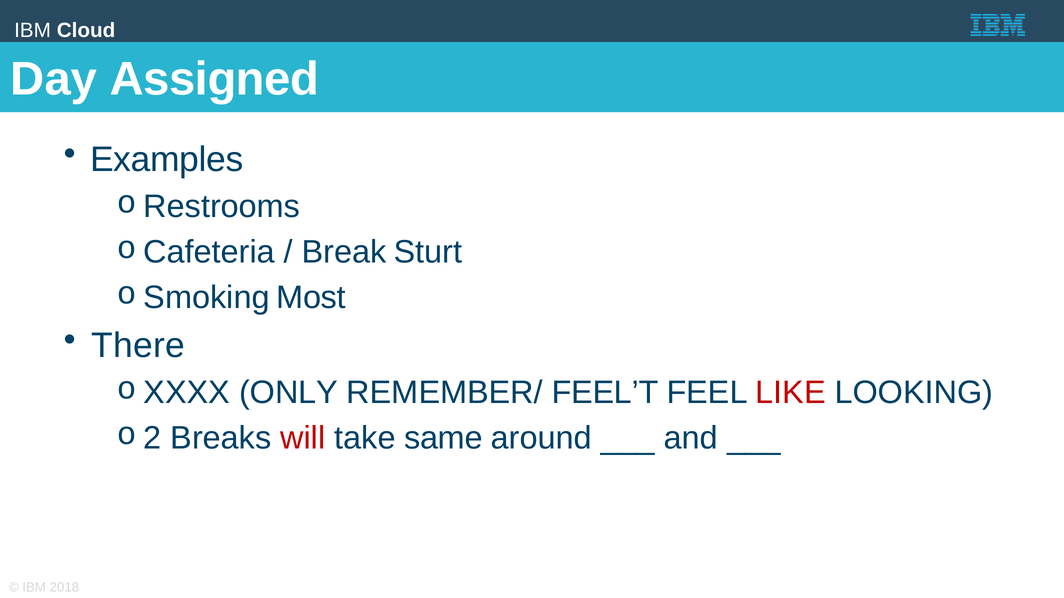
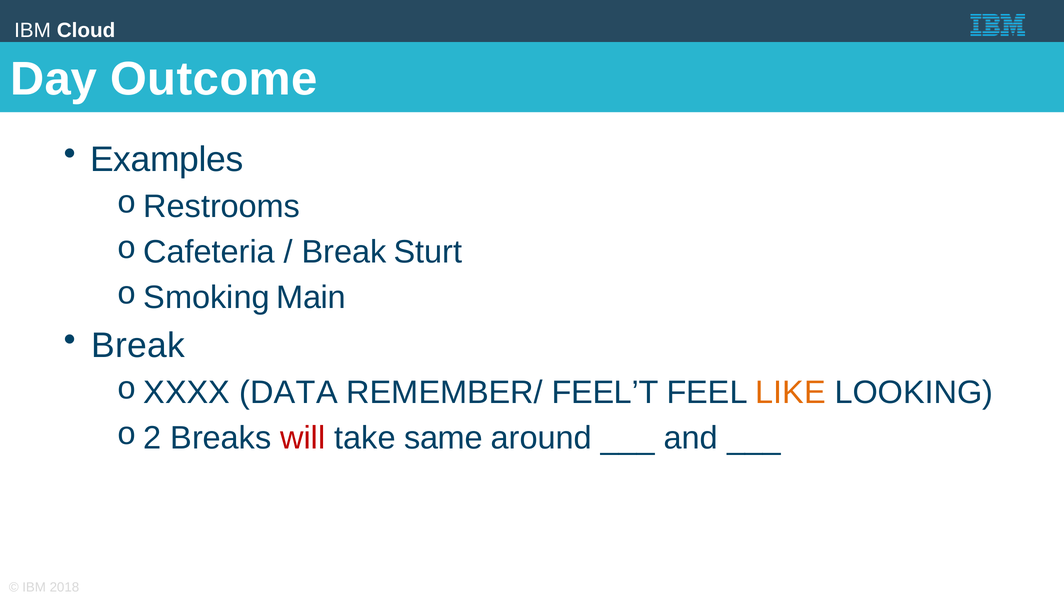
Assigned: Assigned -> Outcome
Most: Most -> Main
There at (138, 346): There -> Break
ONLY: ONLY -> DATA
LIKE colour: red -> orange
